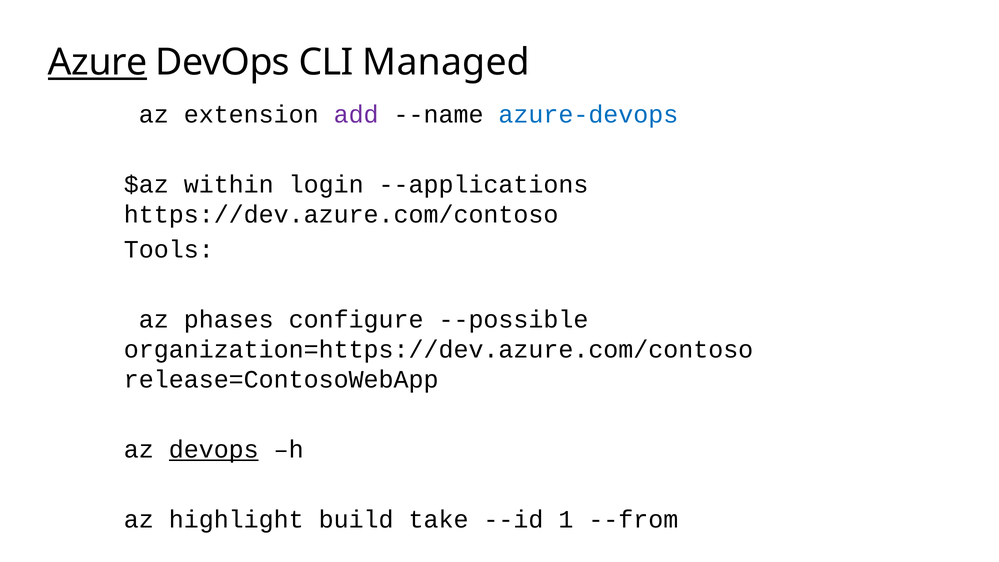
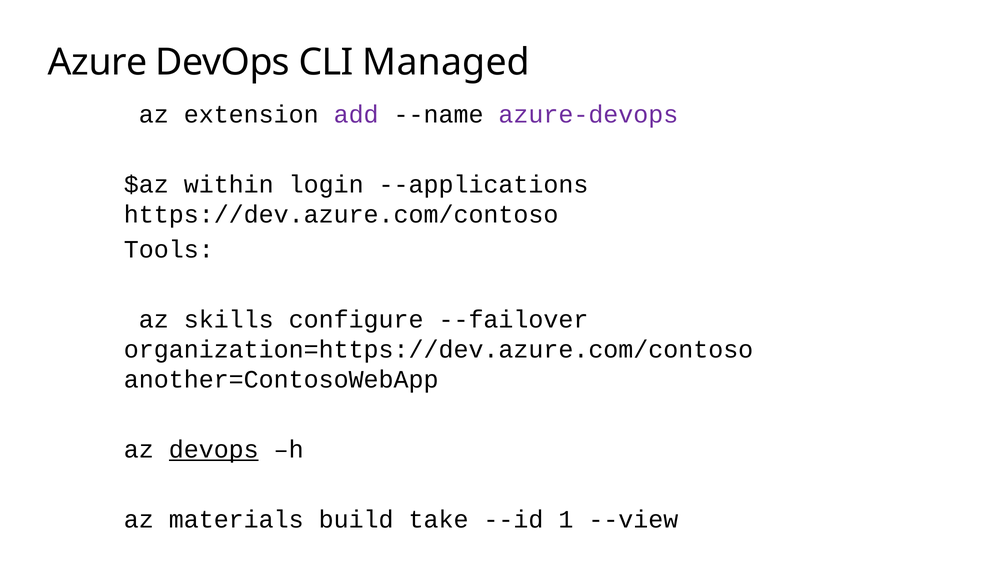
Azure underline: present -> none
azure-devops colour: blue -> purple
phases: phases -> skills
--possible: --possible -> --failover
release=ContosoWebApp: release=ContosoWebApp -> another=ContosoWebApp
highlight: highlight -> materials
--from: --from -> --view
